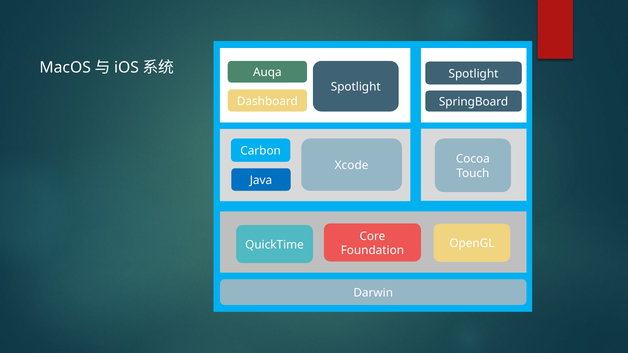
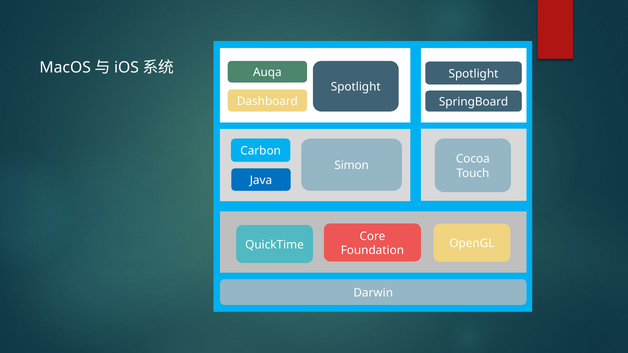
Xcode: Xcode -> Simon
